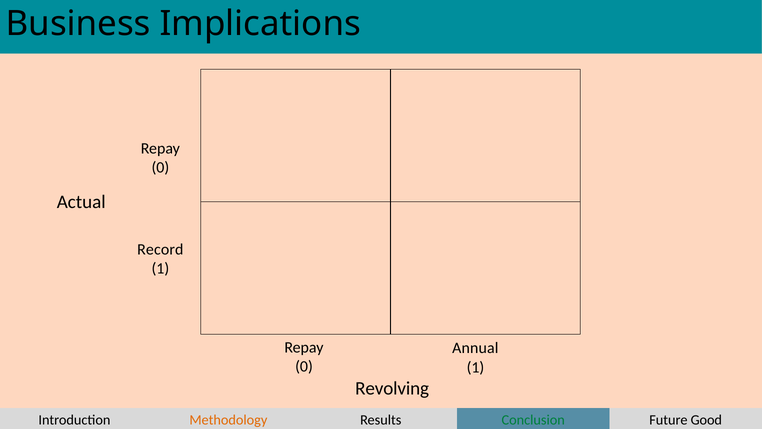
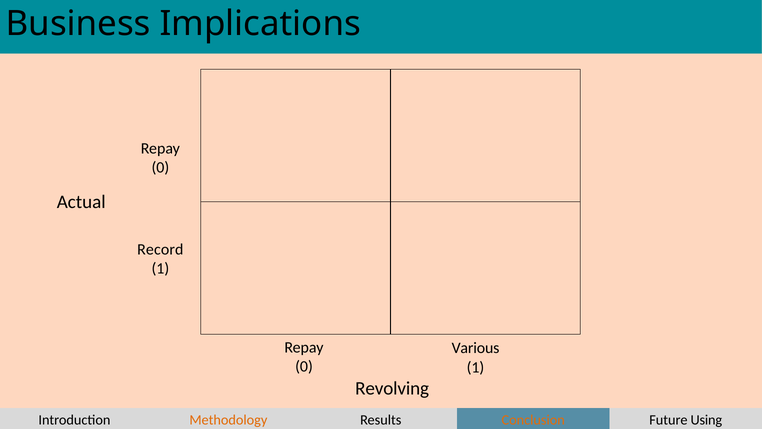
Annual: Annual -> Various
Conclusion colour: green -> orange
Good: Good -> Using
